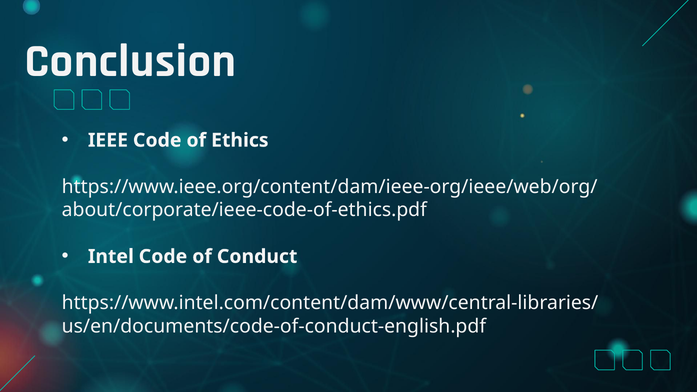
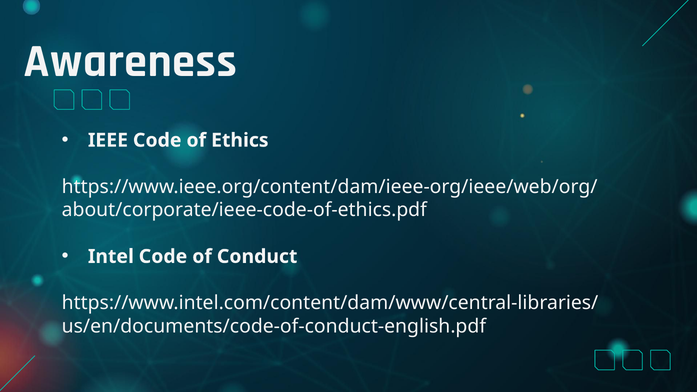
Conclusion: Conclusion -> Awareness
